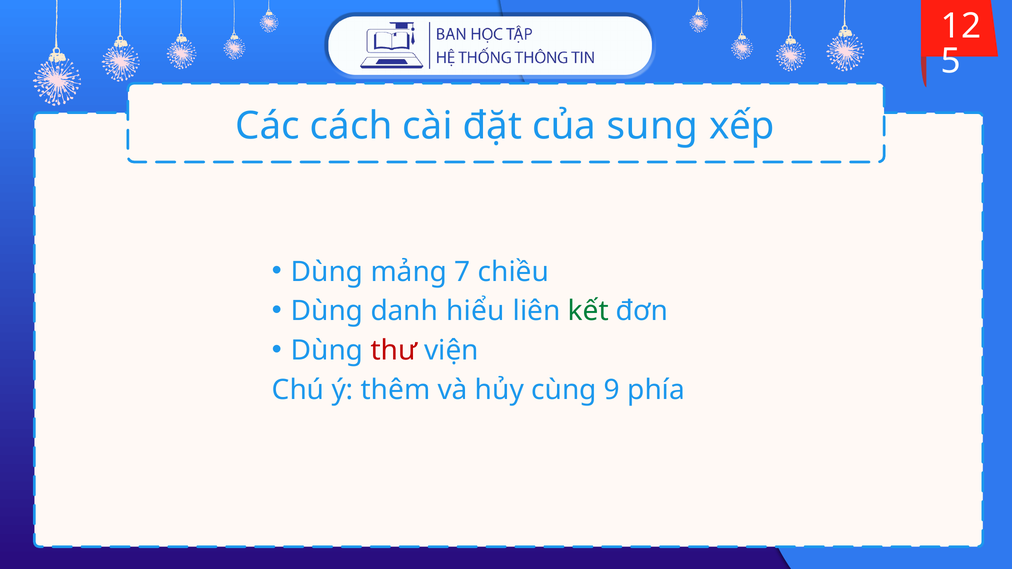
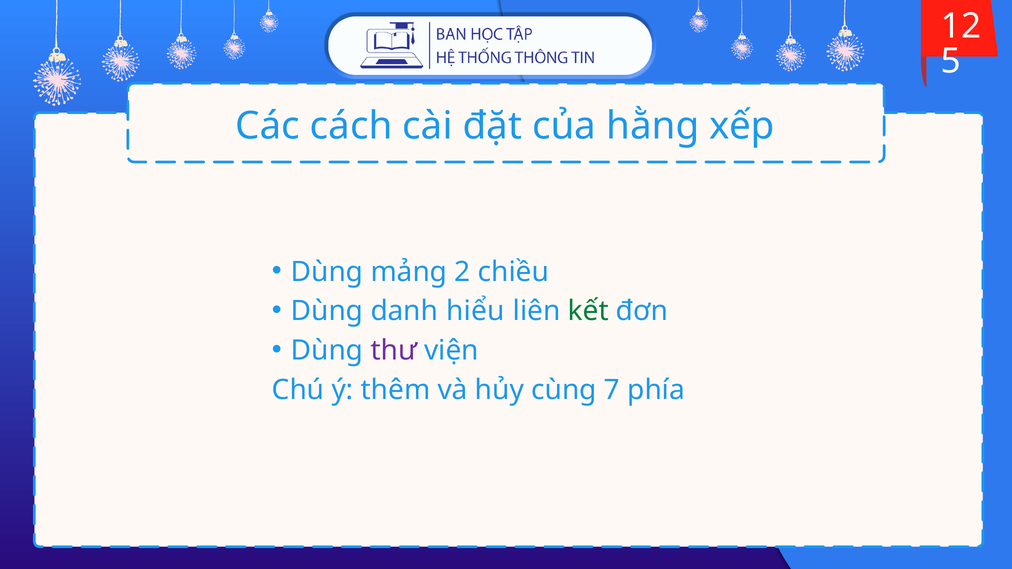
sung: sung -> hằng
7: 7 -> 2
thư colour: red -> purple
9: 9 -> 7
